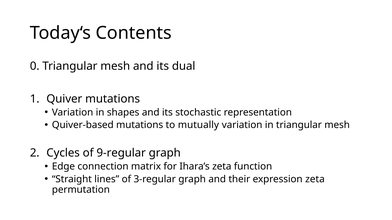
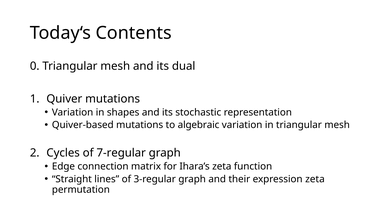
mutually: mutually -> algebraic
9-regular: 9-regular -> 7-regular
